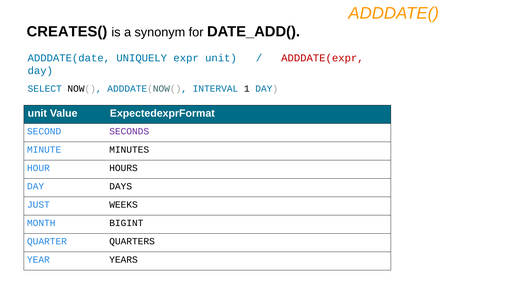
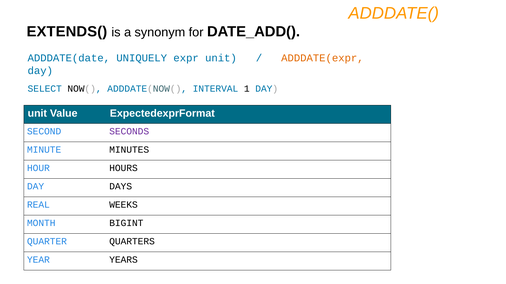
CREATES(: CREATES( -> EXTENDS(
ADDDATE(expr colour: red -> orange
JUST: JUST -> REAL
